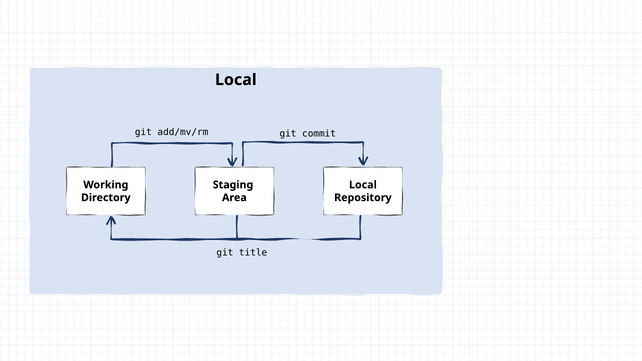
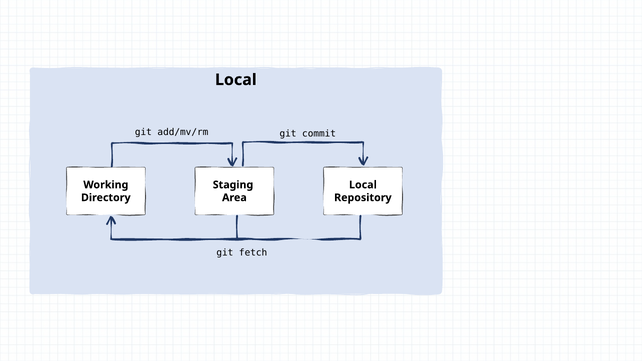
title: title -> fetch
